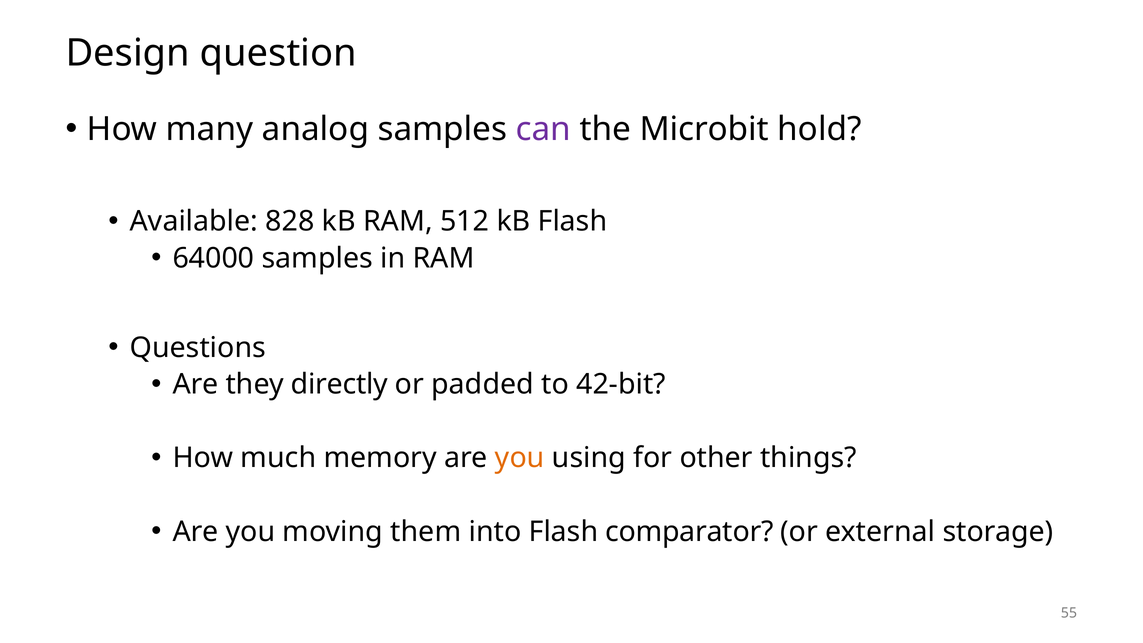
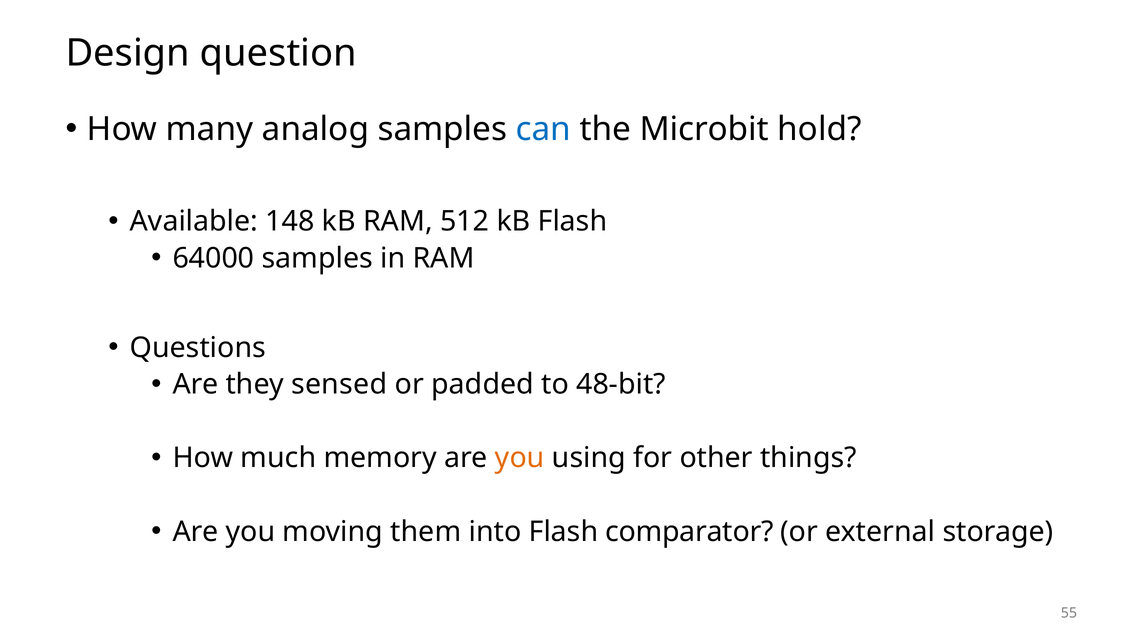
can colour: purple -> blue
828: 828 -> 148
directly: directly -> sensed
42-bit: 42-bit -> 48-bit
